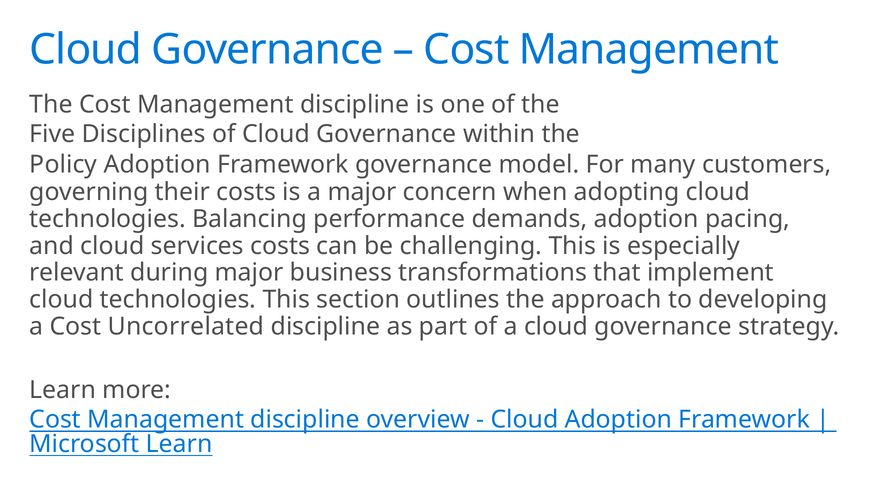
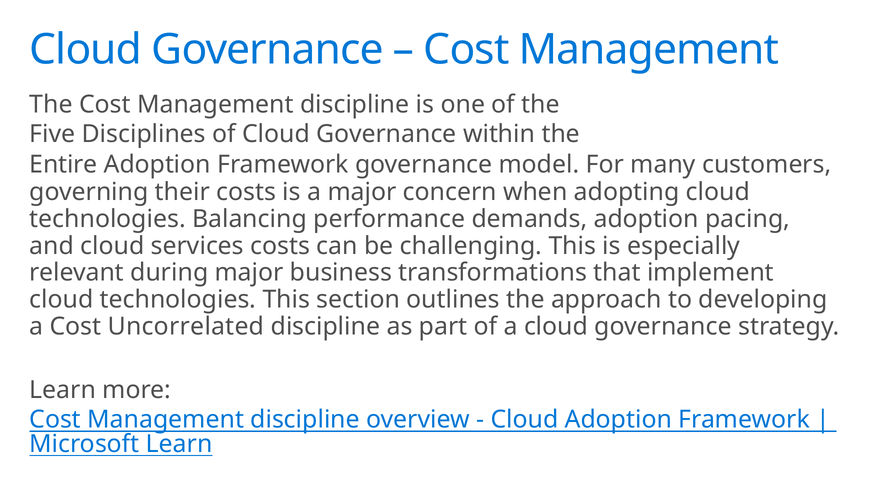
Policy: Policy -> Entire
